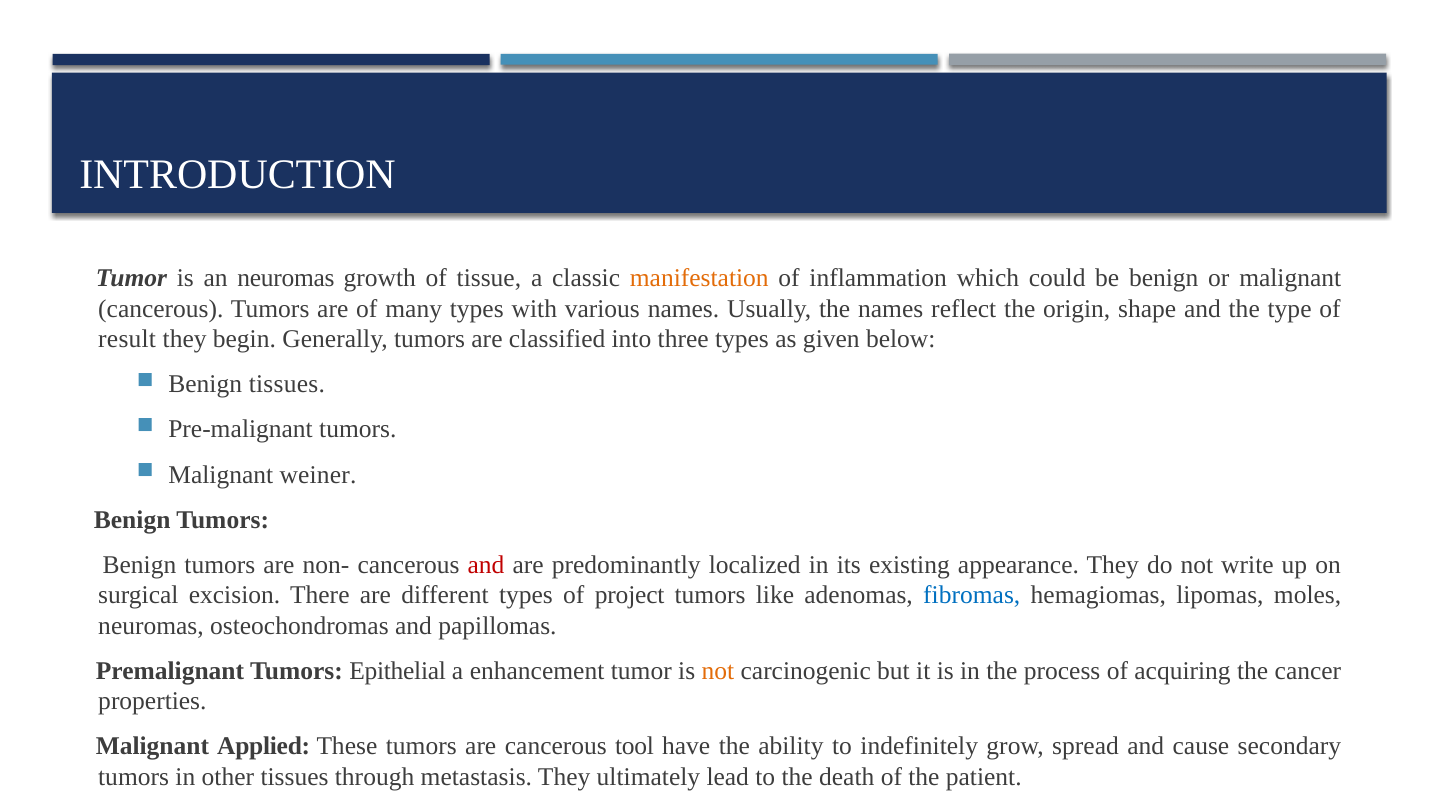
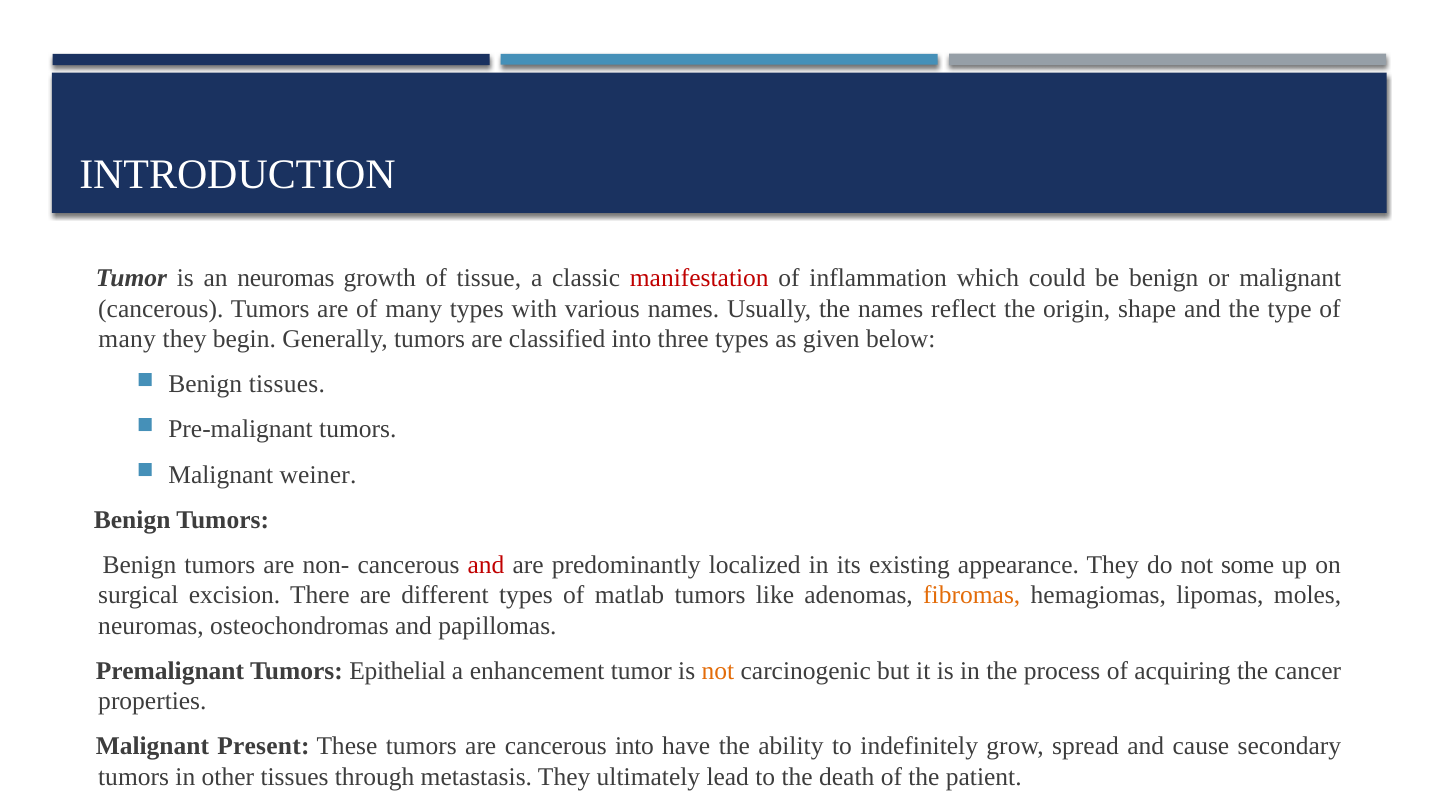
manifestation colour: orange -> red
result at (127, 339): result -> many
write: write -> some
project: project -> matlab
fibromas colour: blue -> orange
Applied: Applied -> Present
cancerous tool: tool -> into
